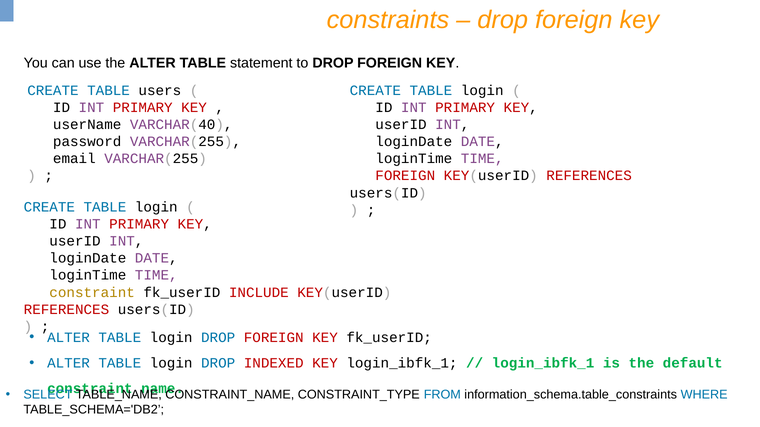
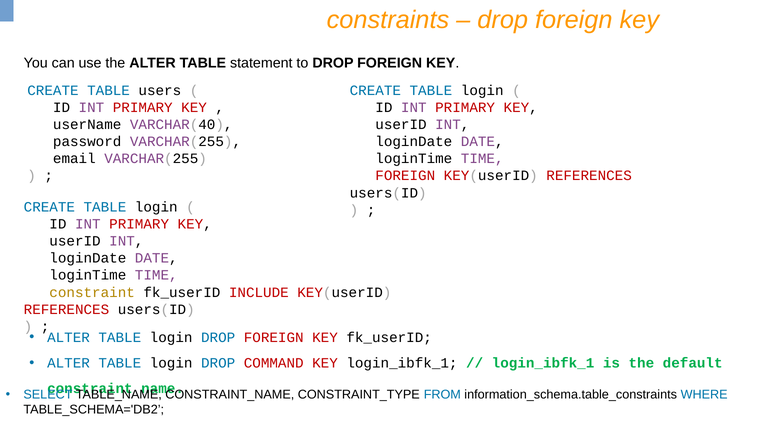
INDEXED: INDEXED -> COMMAND
